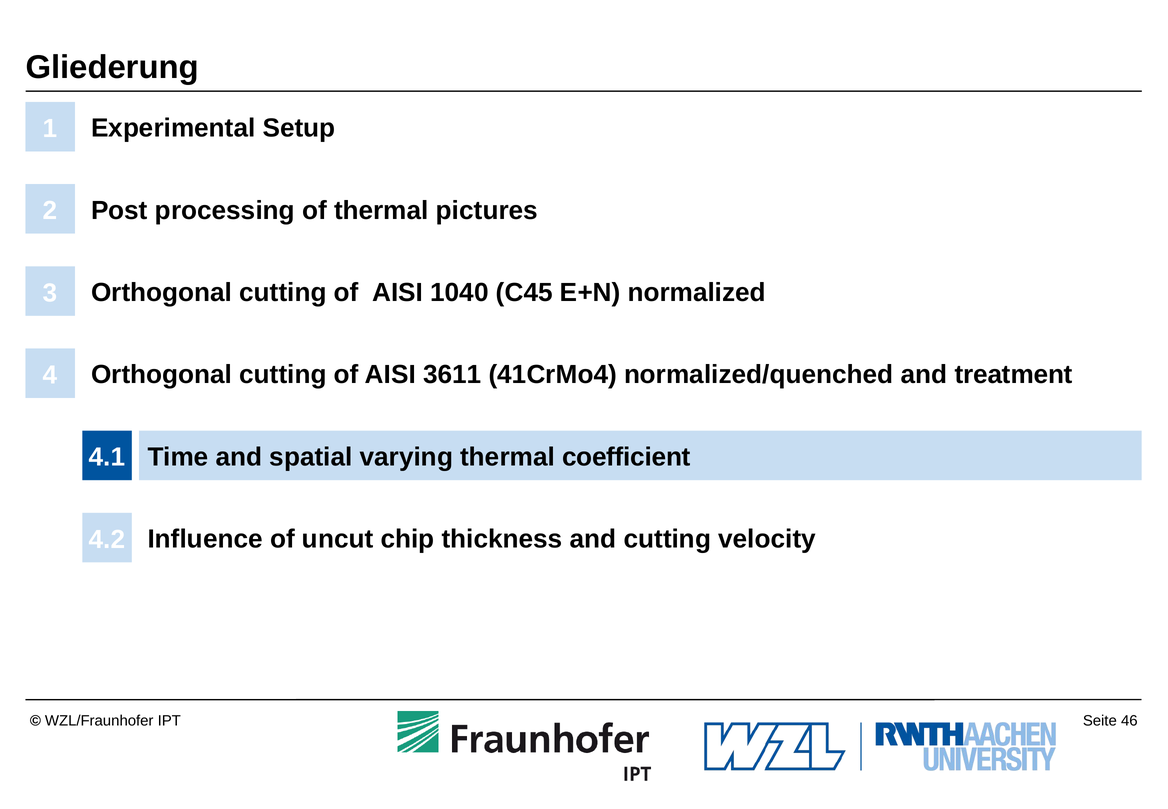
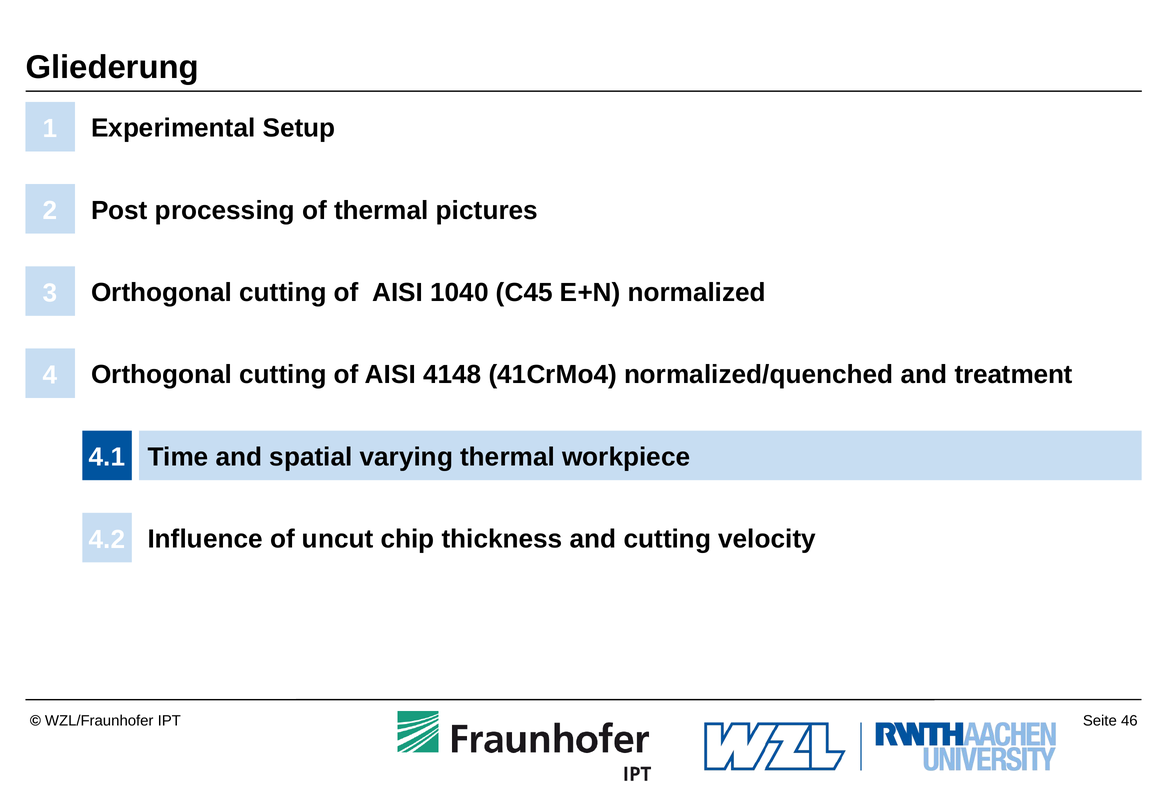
3611: 3611 -> 4148
coefficient: coefficient -> workpiece
